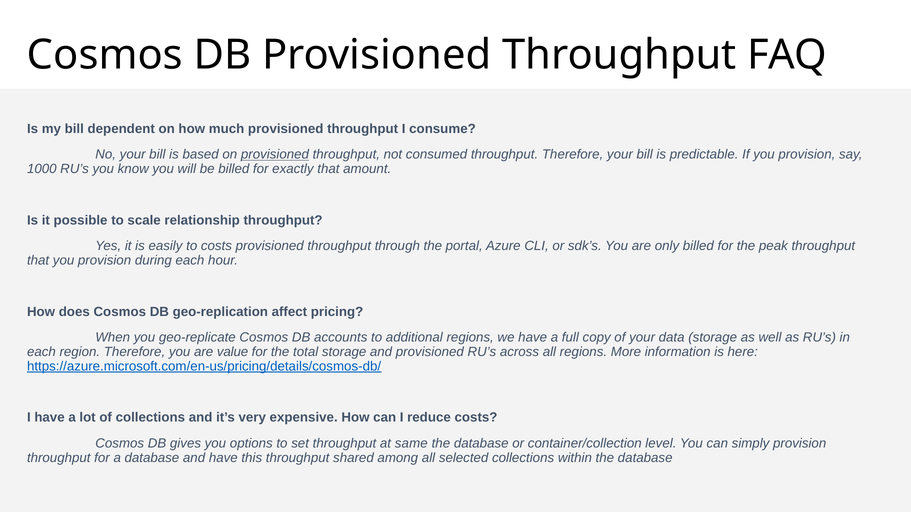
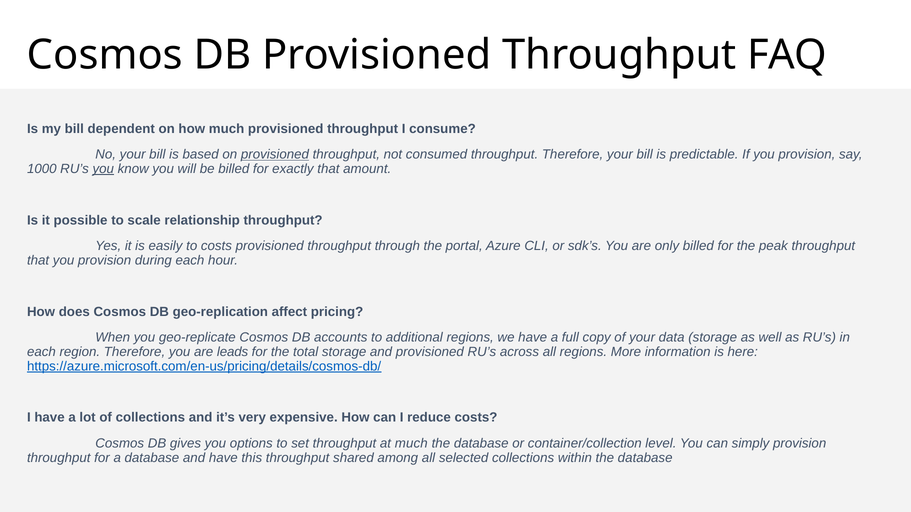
you at (103, 169) underline: none -> present
value: value -> leads
at same: same -> much
